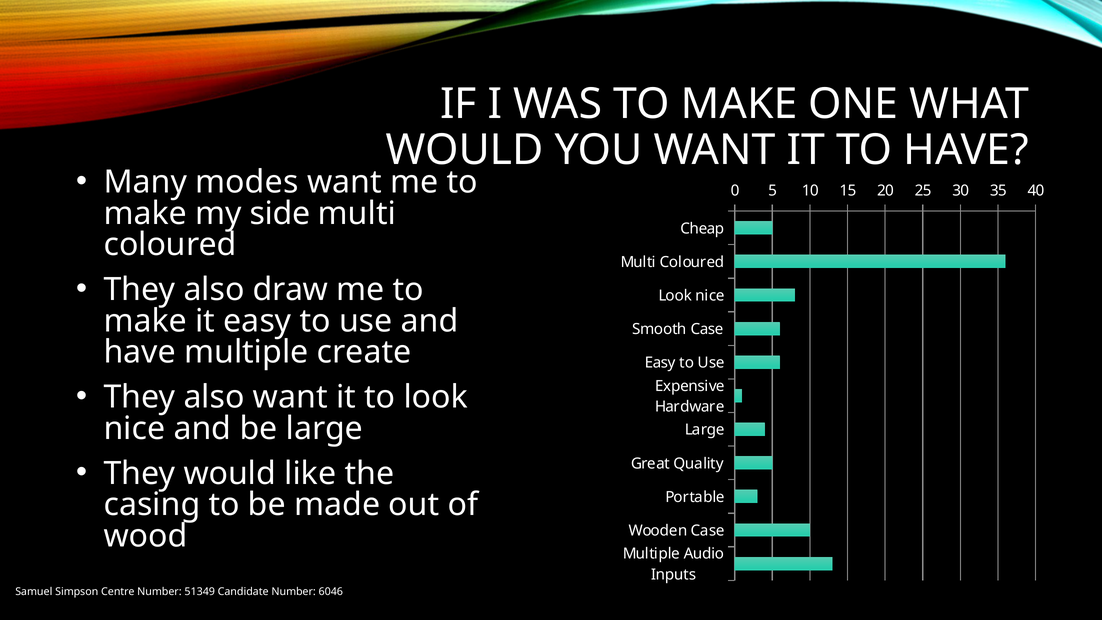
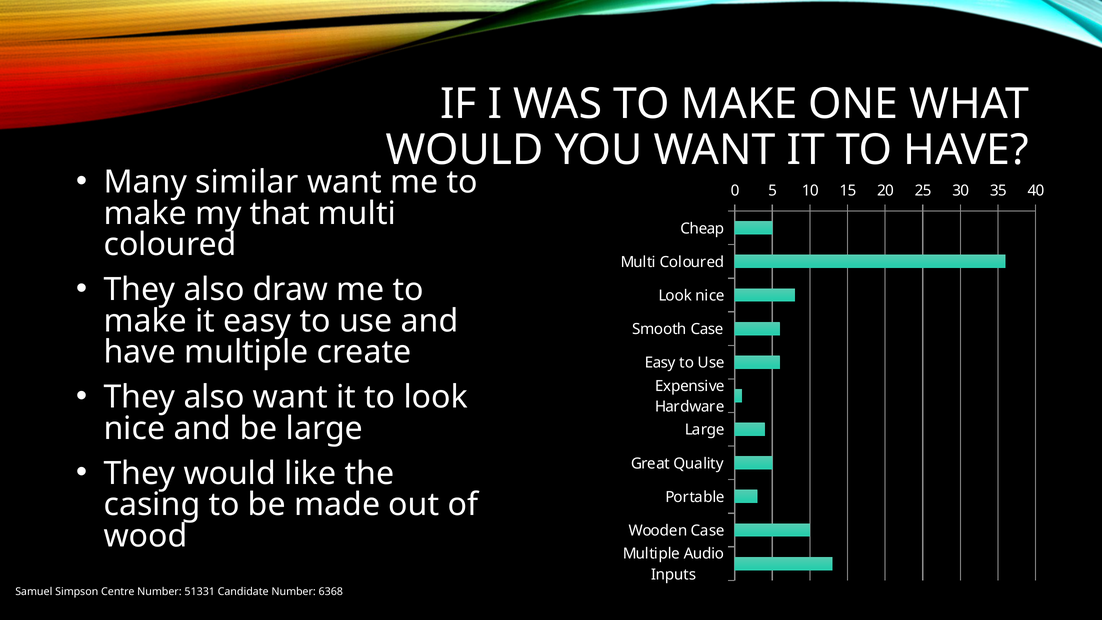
modes: modes -> similar
side: side -> that
51349: 51349 -> 51331
6046: 6046 -> 6368
